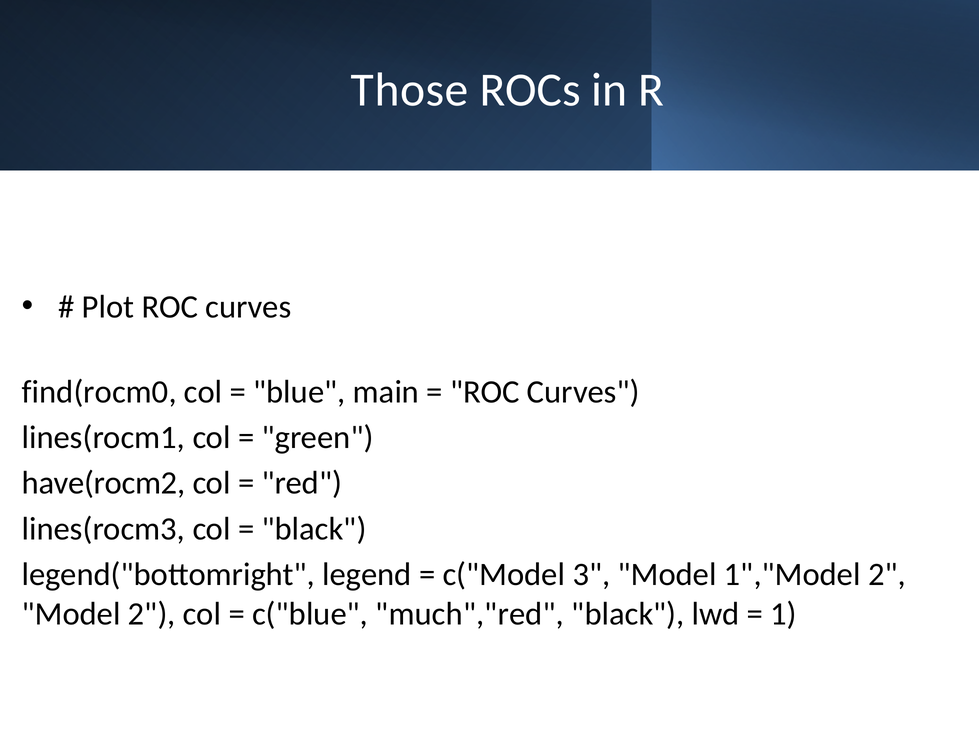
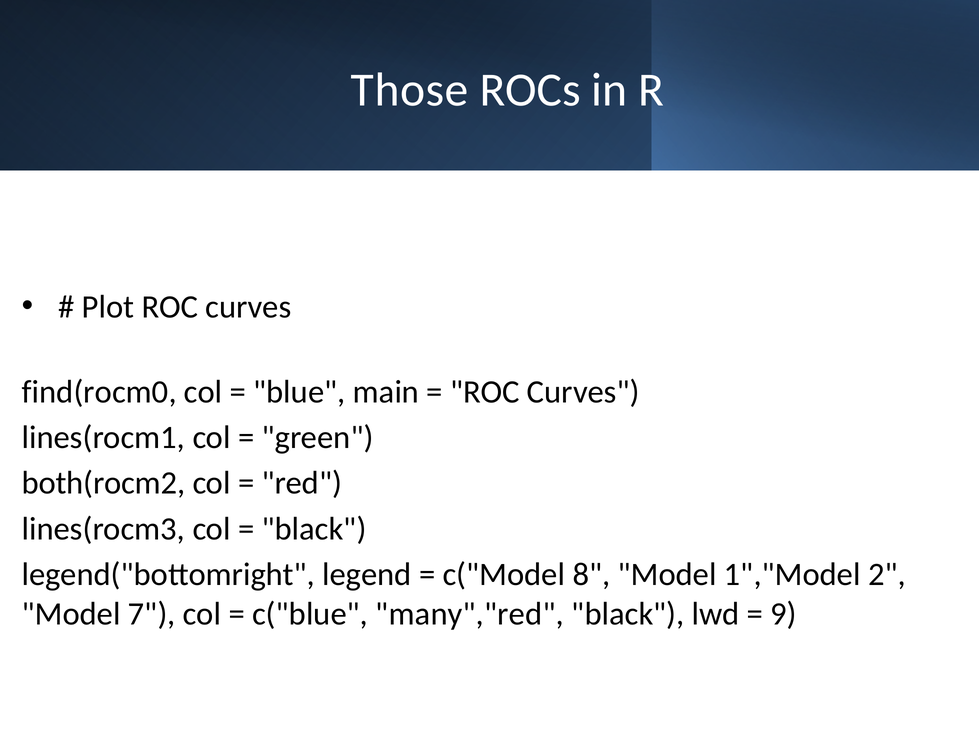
have(rocm2: have(rocm2 -> both(rocm2
3: 3 -> 8
Model 2: 2 -> 7
much","red: much","red -> many","red
1: 1 -> 9
